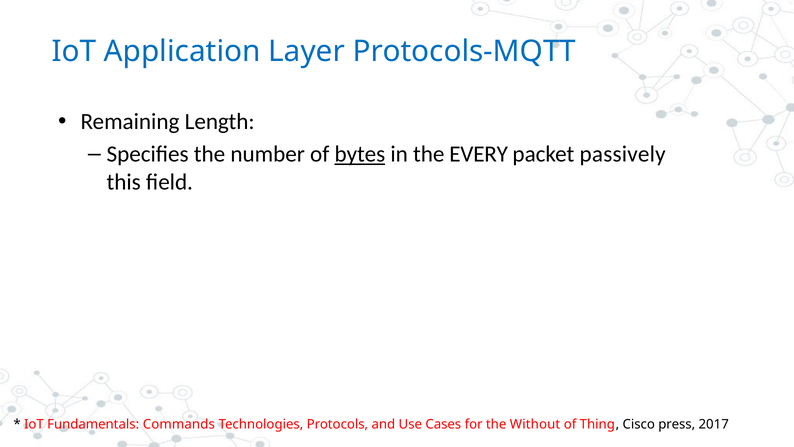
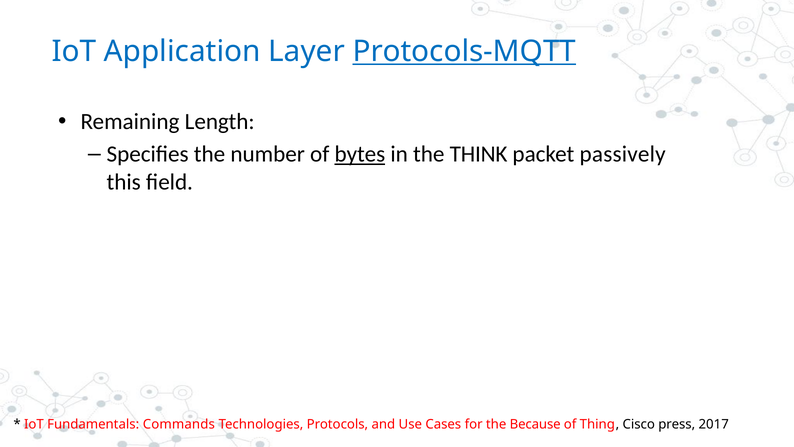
Protocols-MQTT underline: none -> present
EVERY: EVERY -> THINK
Without: Without -> Because
